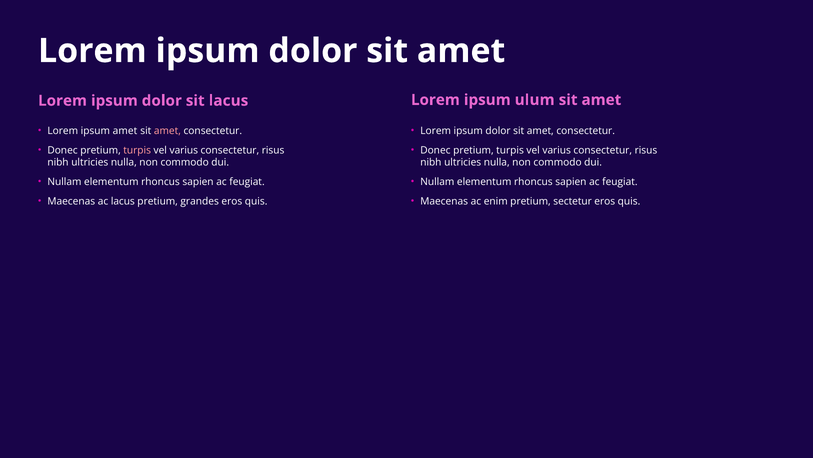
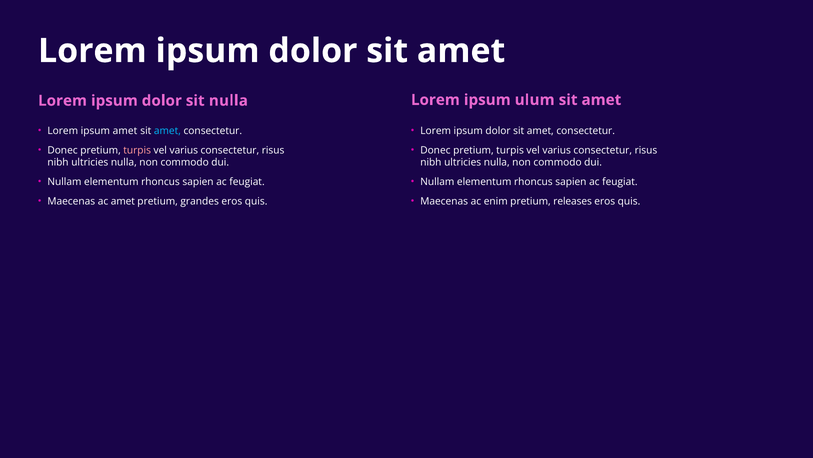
sit lacus: lacus -> nulla
amet at (167, 131) colour: pink -> light blue
ac lacus: lacus -> amet
sectetur: sectetur -> releases
